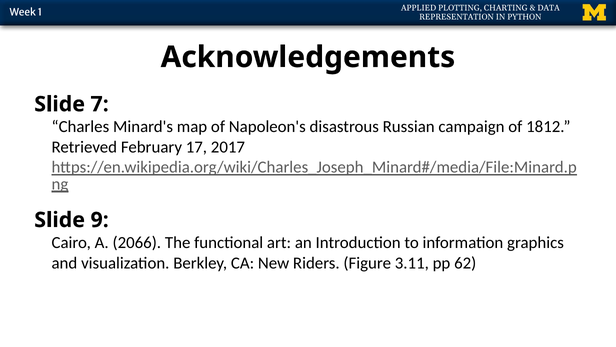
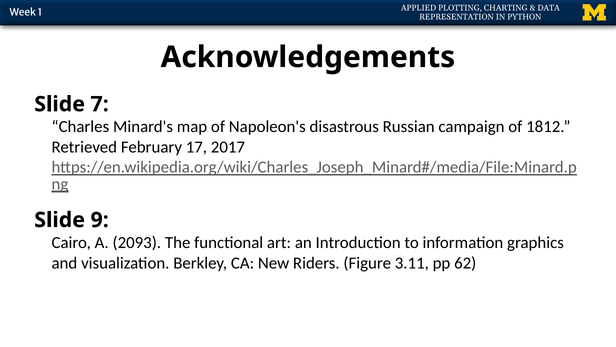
2066: 2066 -> 2093
